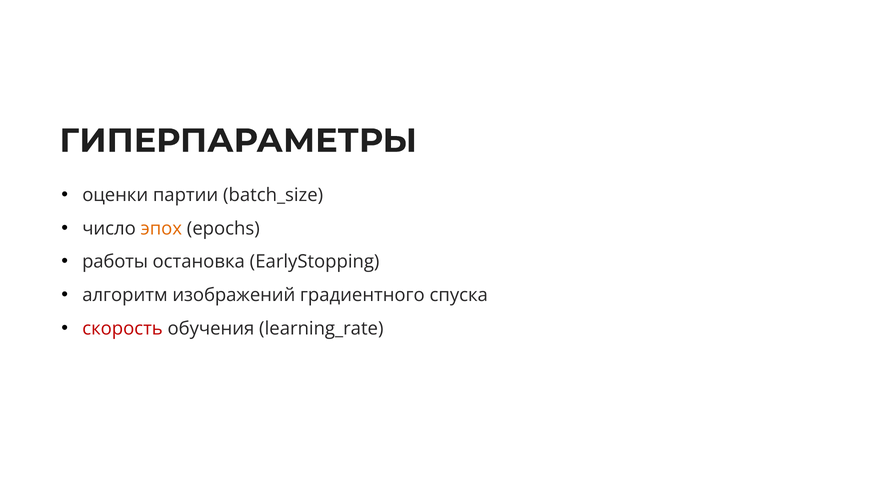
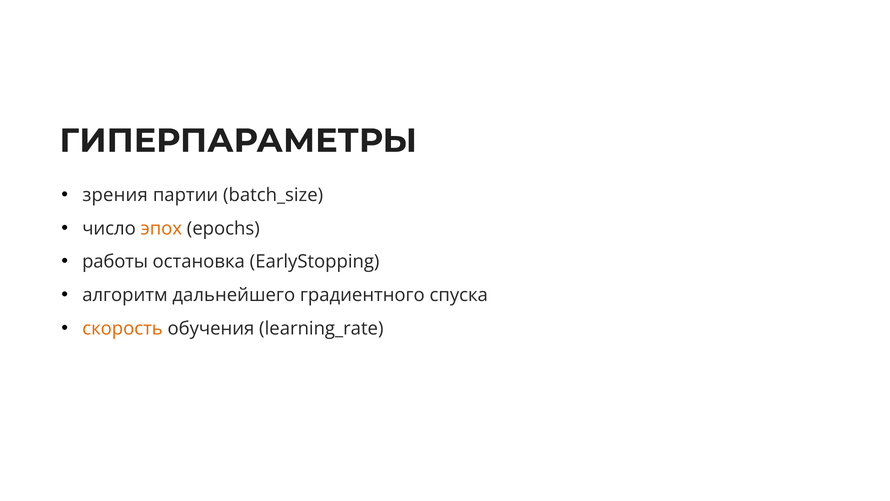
оценки: оценки -> зрения
изображений: изображений -> дальнейшего
скорость colour: red -> orange
